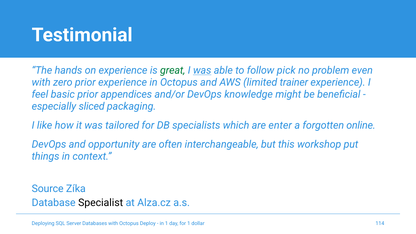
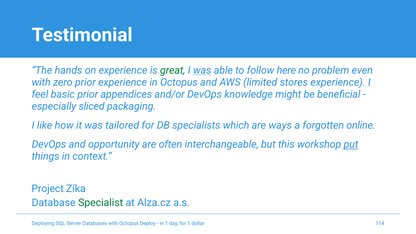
pick: pick -> here
trainer: trainer -> stores
enter: enter -> ways
put underline: none -> present
Source: Source -> Project
Specialist colour: black -> green
